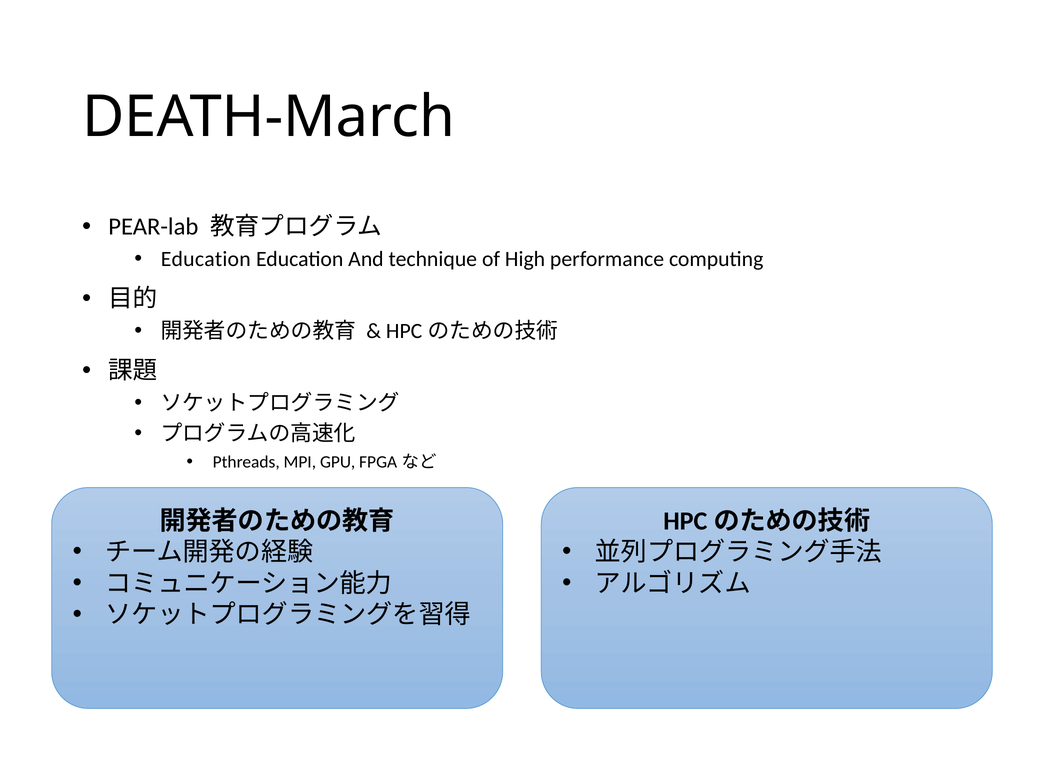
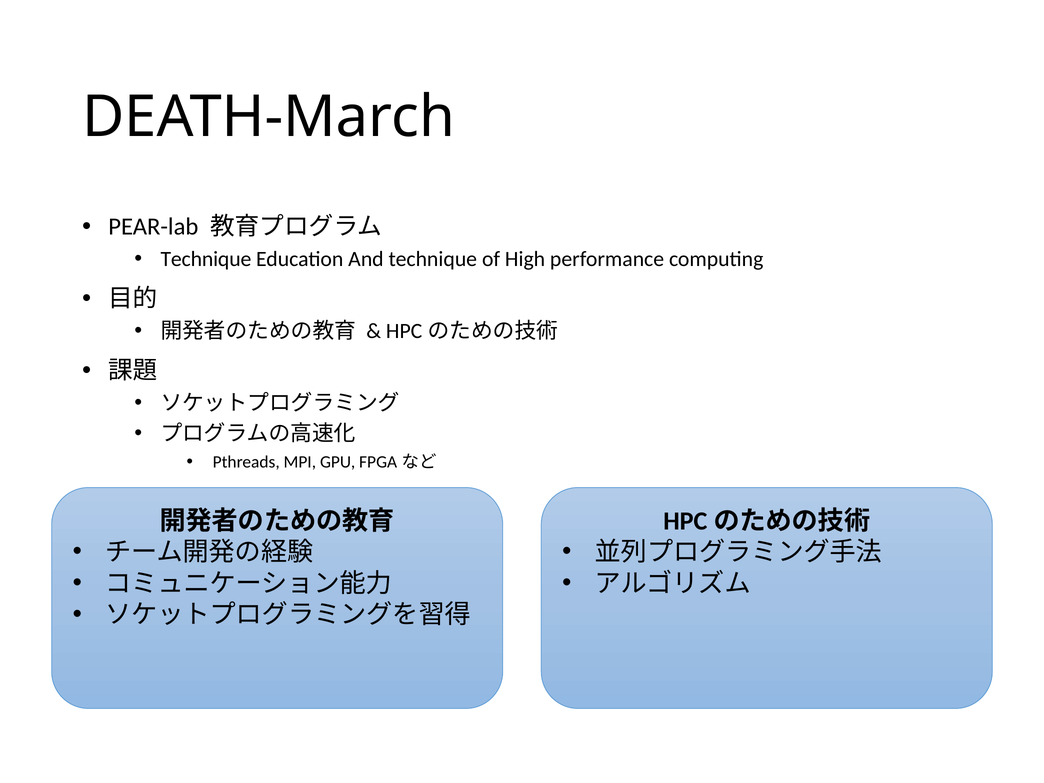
Education at (206, 259): Education -> Technique
